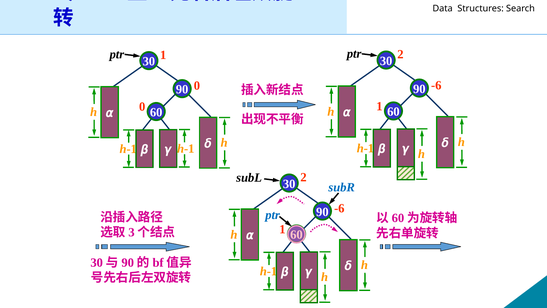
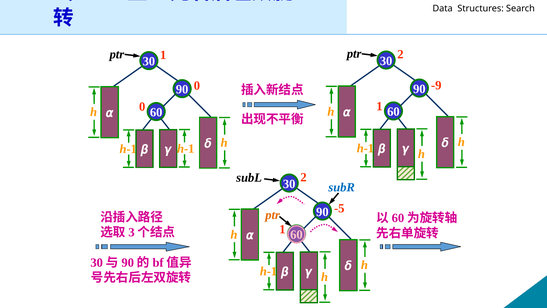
-6 at (436, 85): -6 -> -9
-6 at (339, 208): -6 -> -5
ptr at (273, 215) colour: blue -> orange
